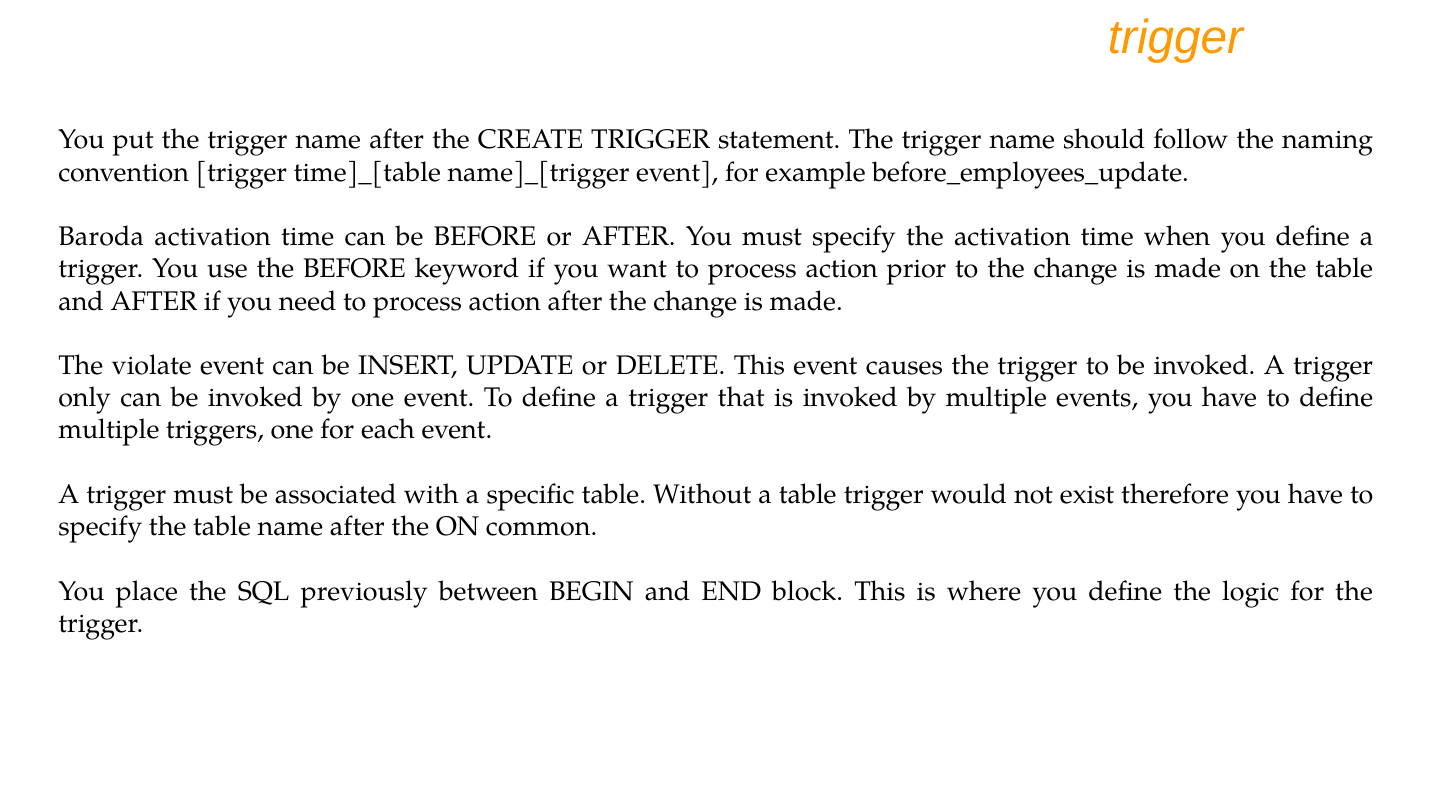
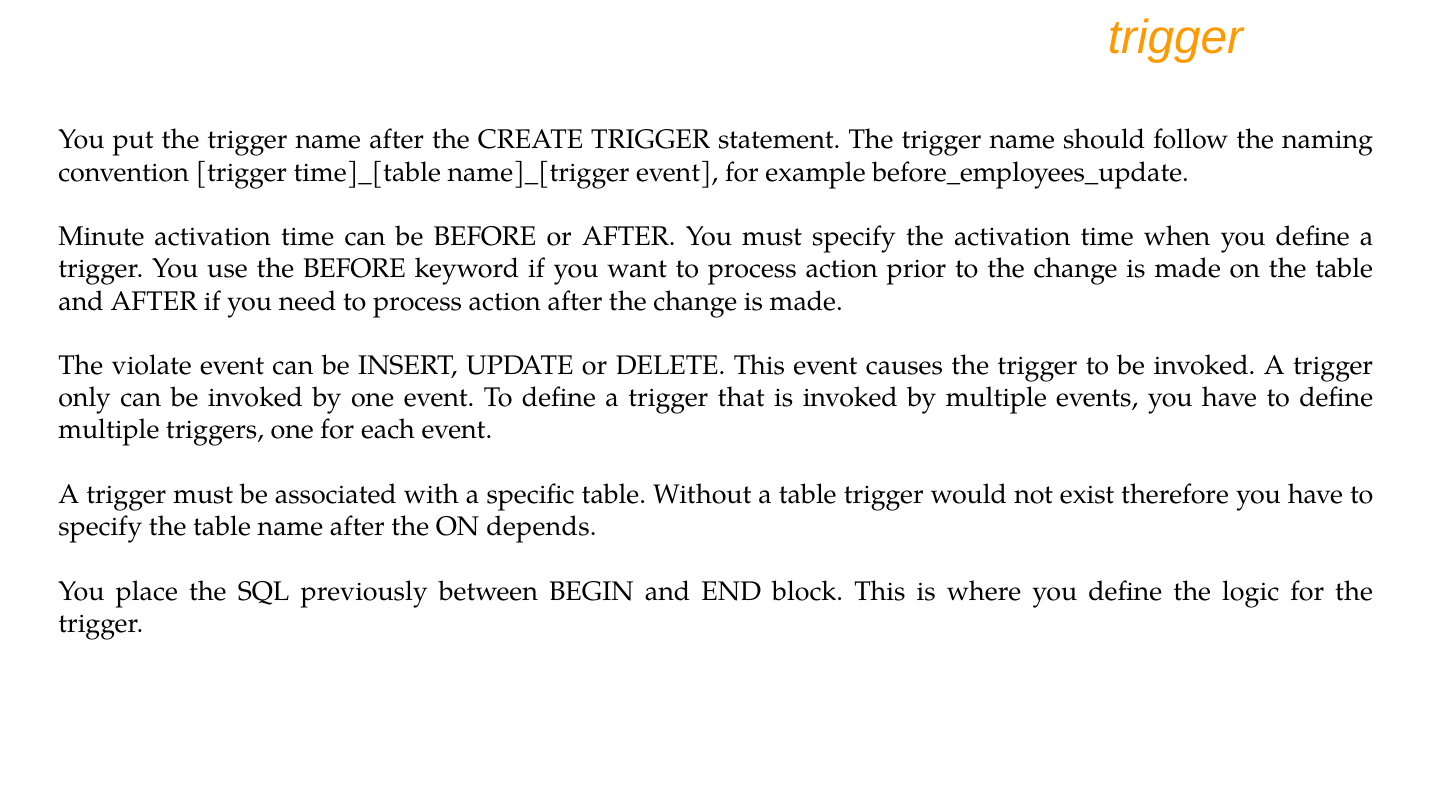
Baroda: Baroda -> Minute
common: common -> depends
